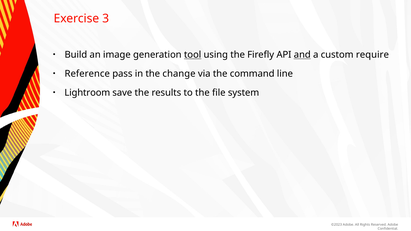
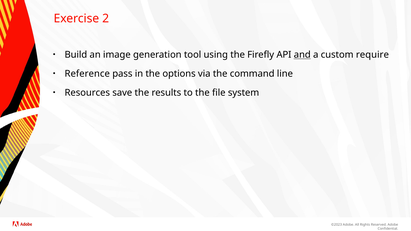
3: 3 -> 2
tool underline: present -> none
change: change -> options
Lightroom: Lightroom -> Resources
